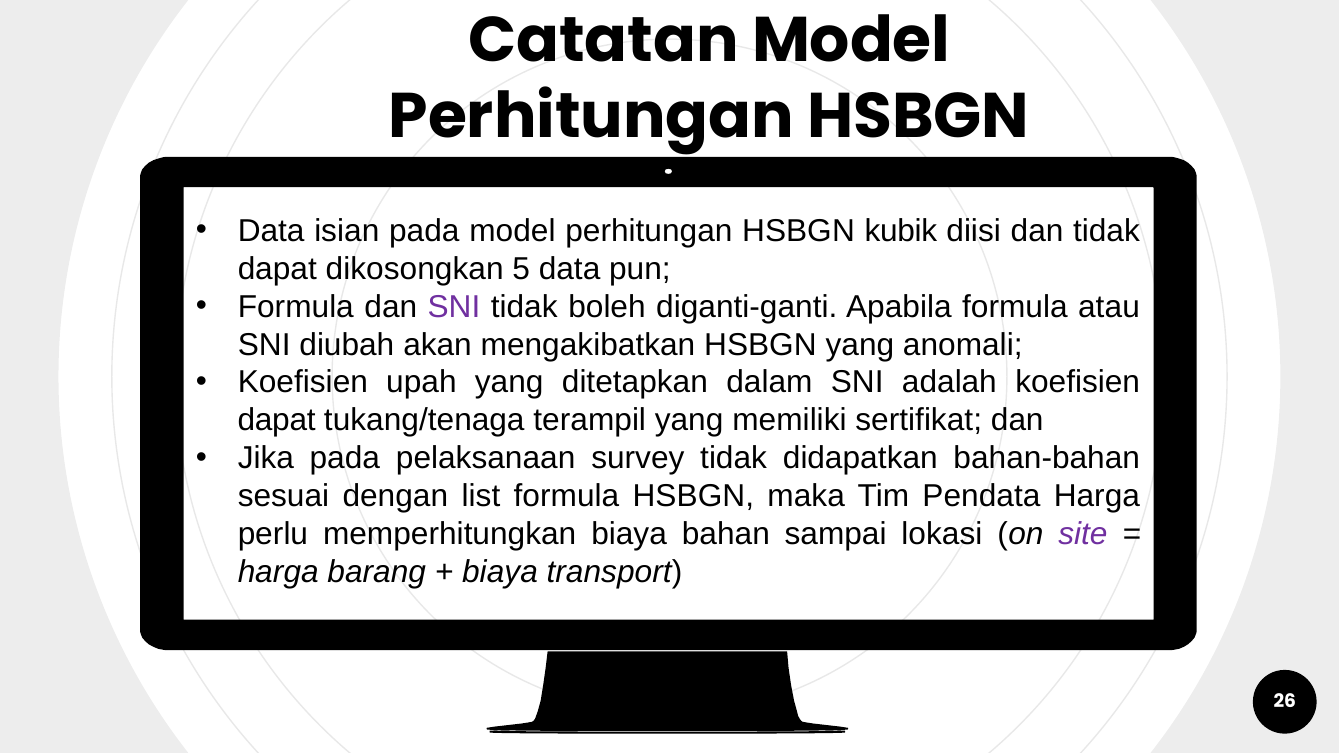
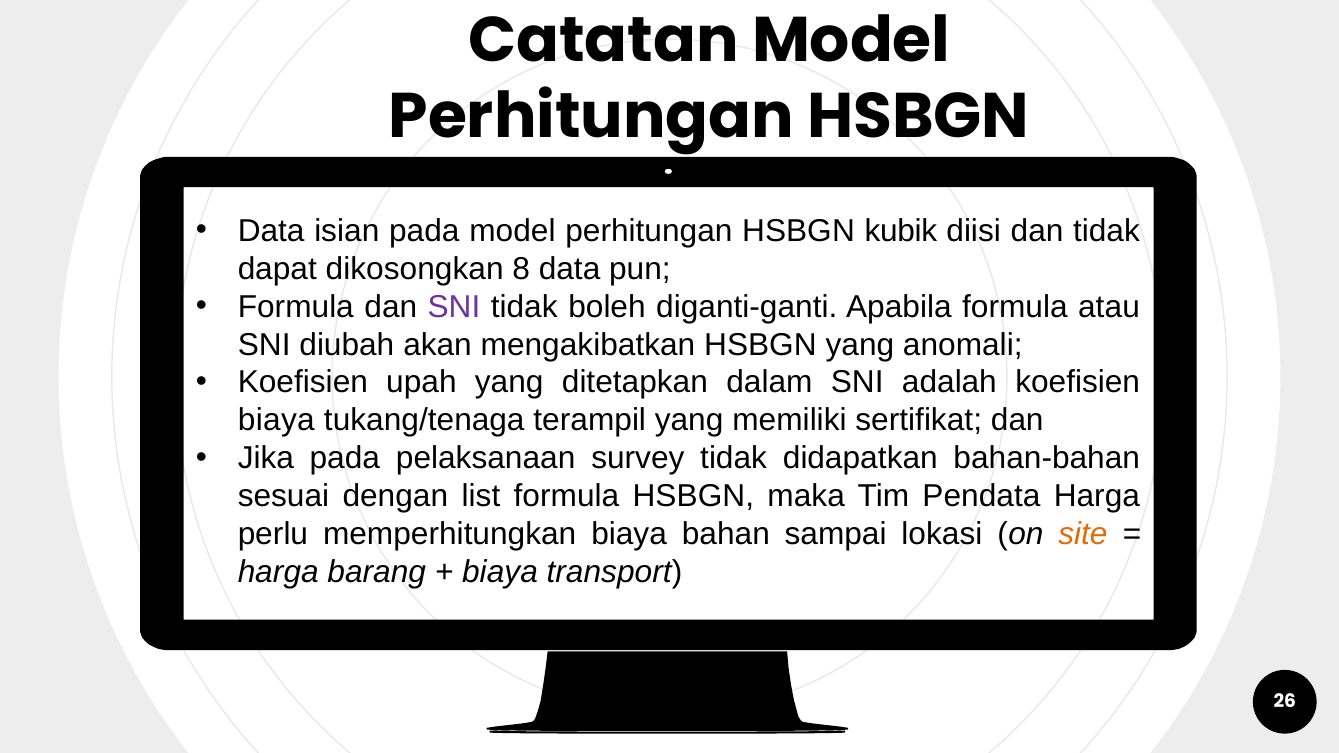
5: 5 -> 8
dapat at (277, 421): dapat -> biaya
site colour: purple -> orange
